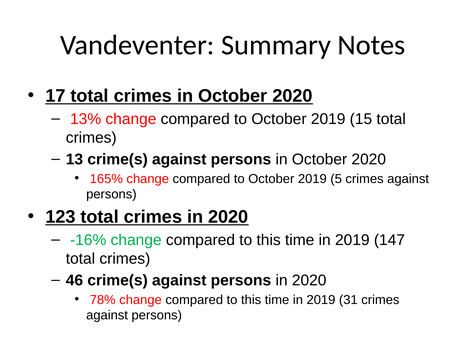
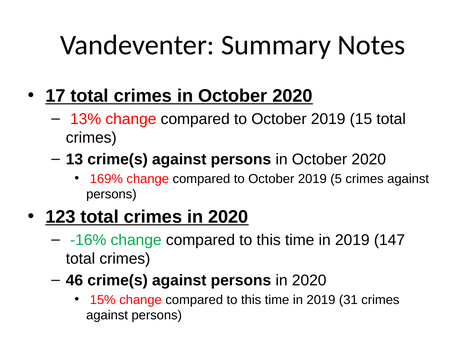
165%: 165% -> 169%
78%: 78% -> 15%
